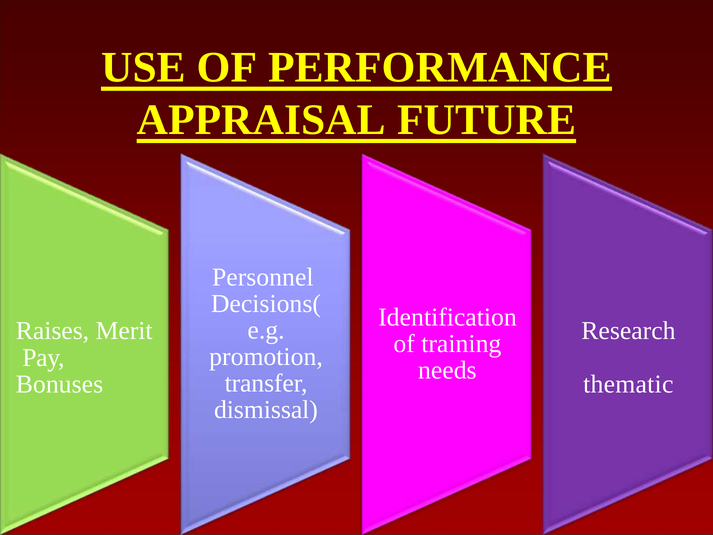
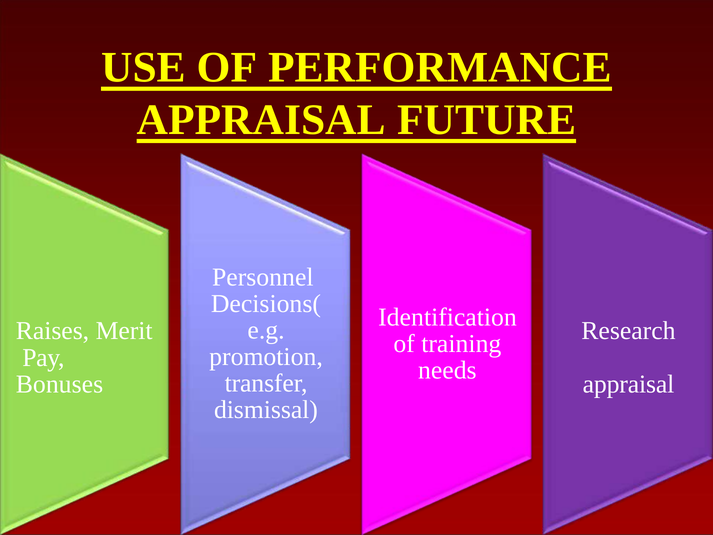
thematic at (628, 384): thematic -> appraisal
